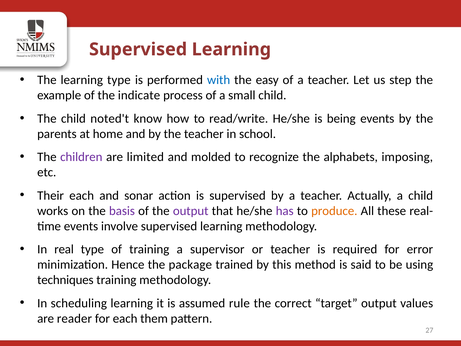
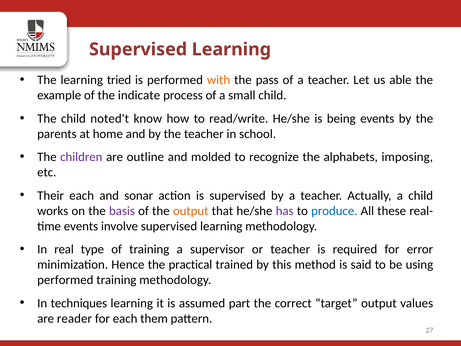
learning type: type -> tried
with colour: blue -> orange
easy: easy -> pass
step: step -> able
limited: limited -> outline
output at (191, 211) colour: purple -> orange
produce colour: orange -> blue
package: package -> practical
techniques at (65, 280): techniques -> performed
scheduling: scheduling -> techniques
rule: rule -> part
